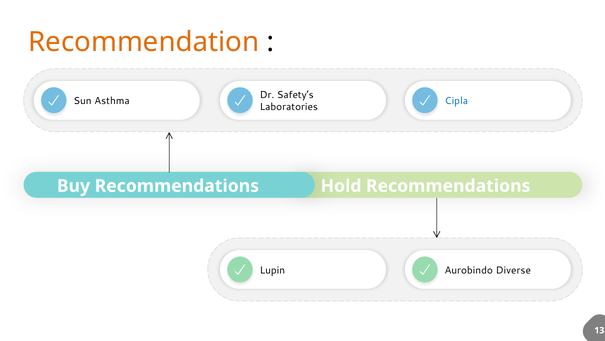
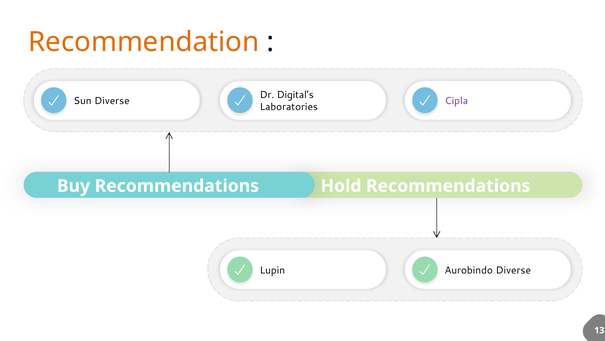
Safety’s: Safety’s -> Digital’s
Sun Asthma: Asthma -> Diverse
Cipla colour: blue -> purple
